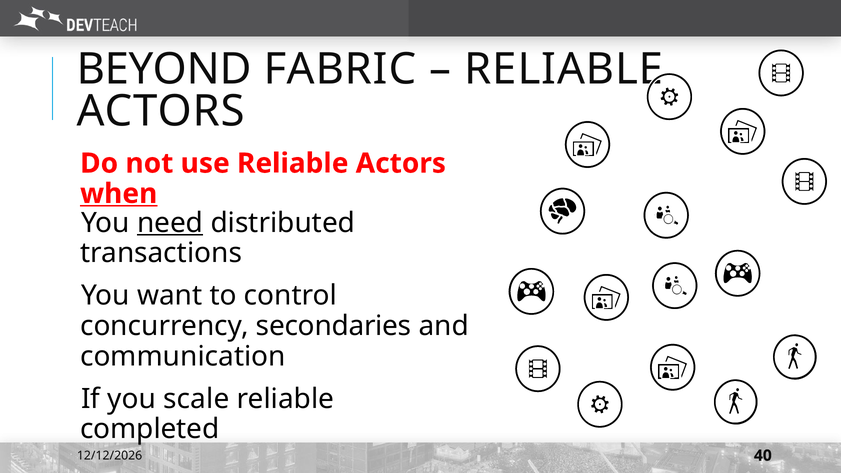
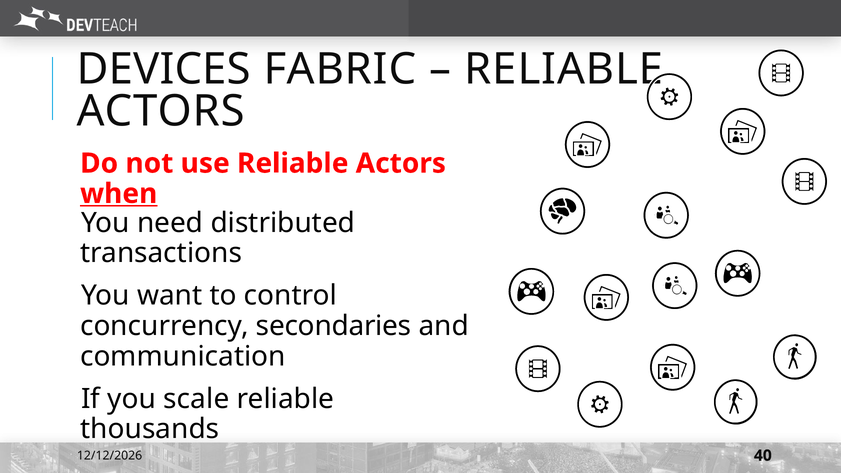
BEYOND: BEYOND -> DEVICES
need underline: present -> none
completed: completed -> thousands
